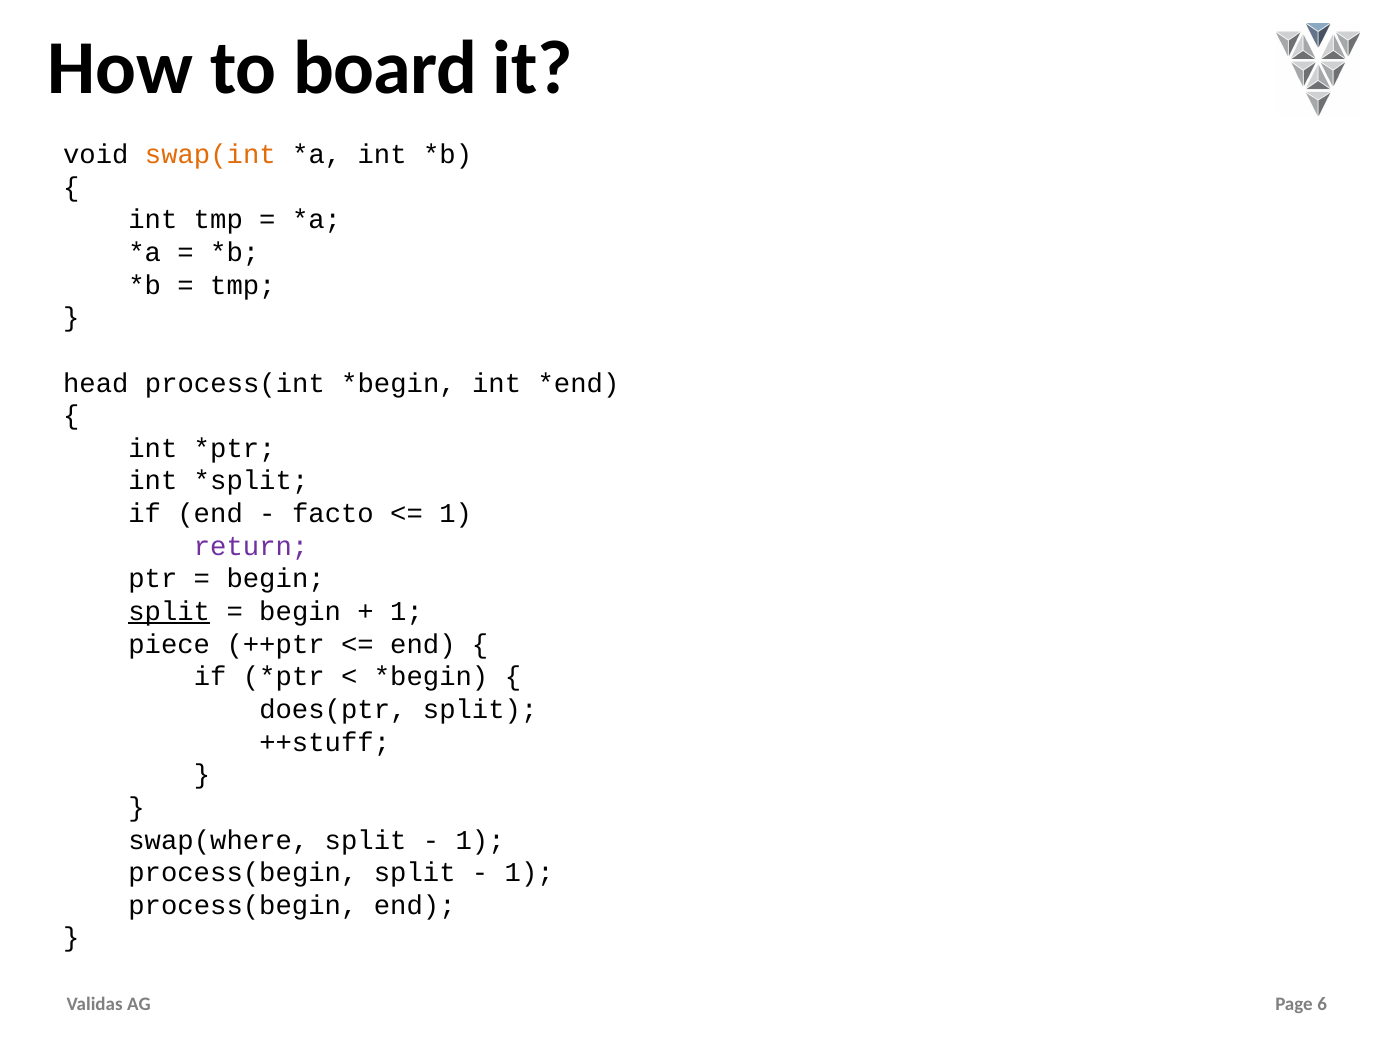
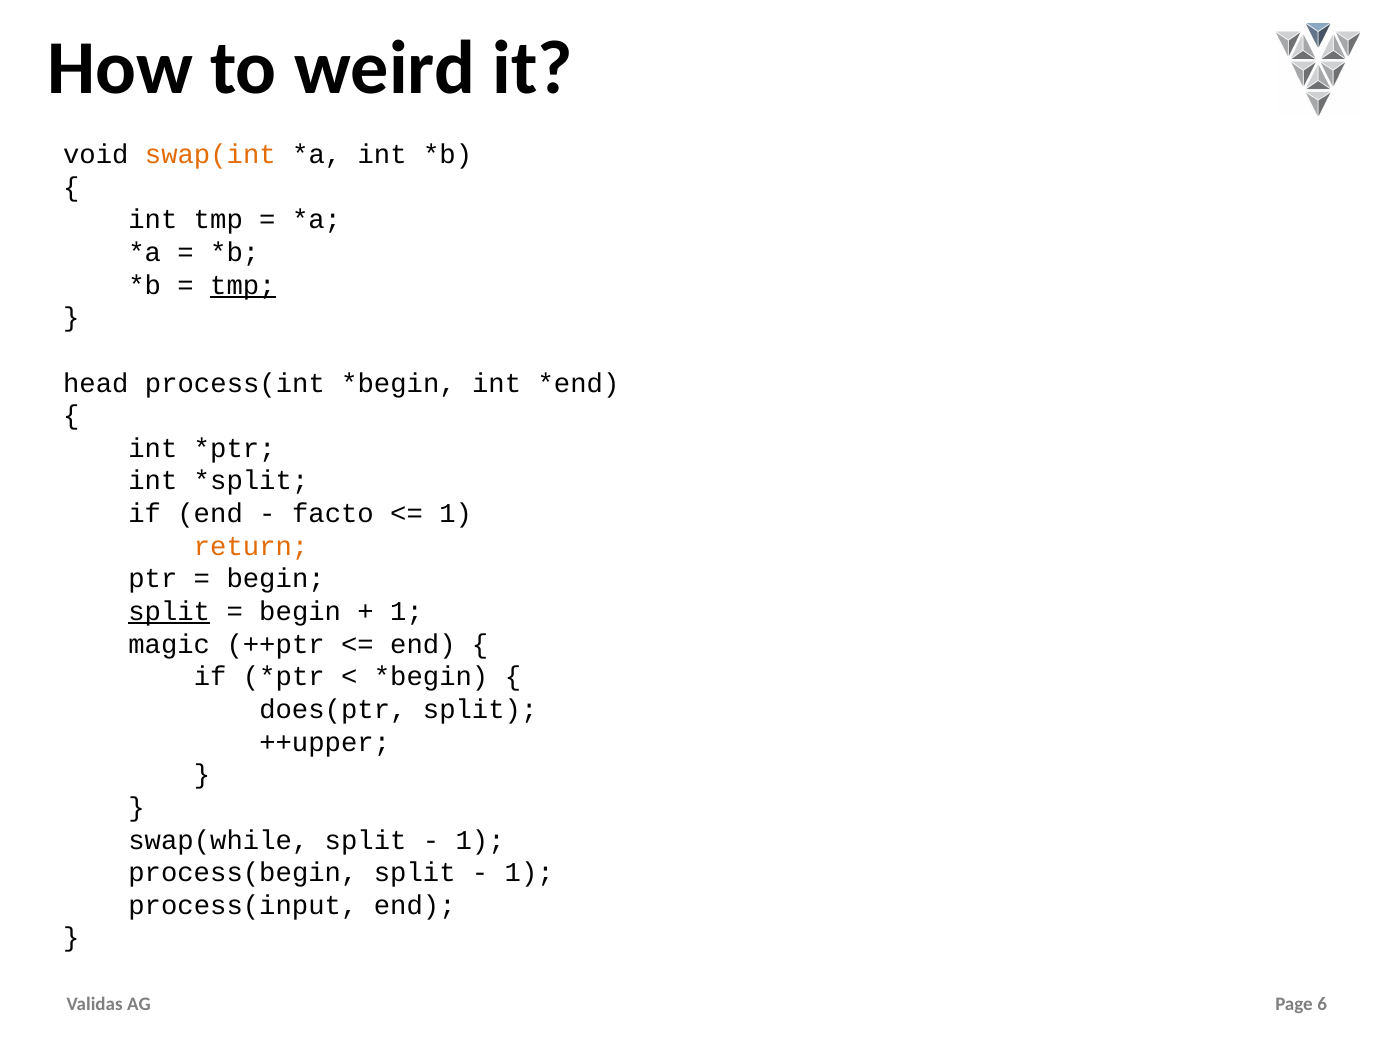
board: board -> weird
tmp at (243, 285) underline: none -> present
return colour: purple -> orange
piece: piece -> magic
++stuff: ++stuff -> ++upper
swap(where: swap(where -> swap(while
process(begin at (243, 906): process(begin -> process(input
